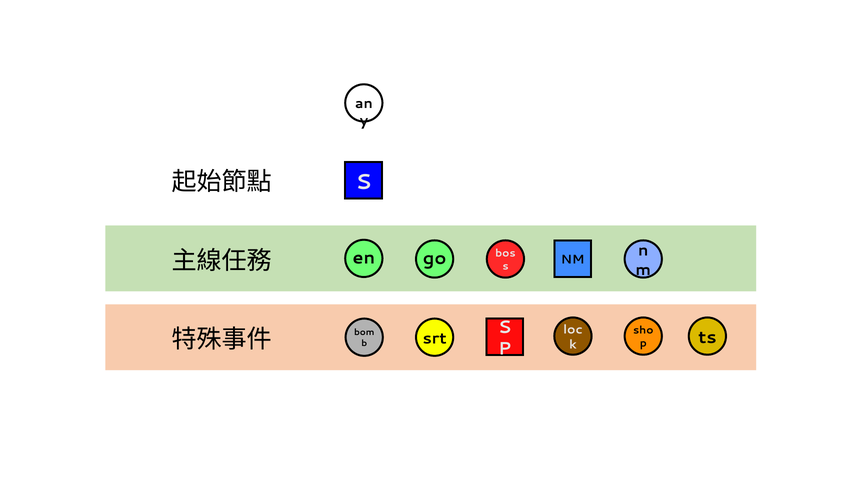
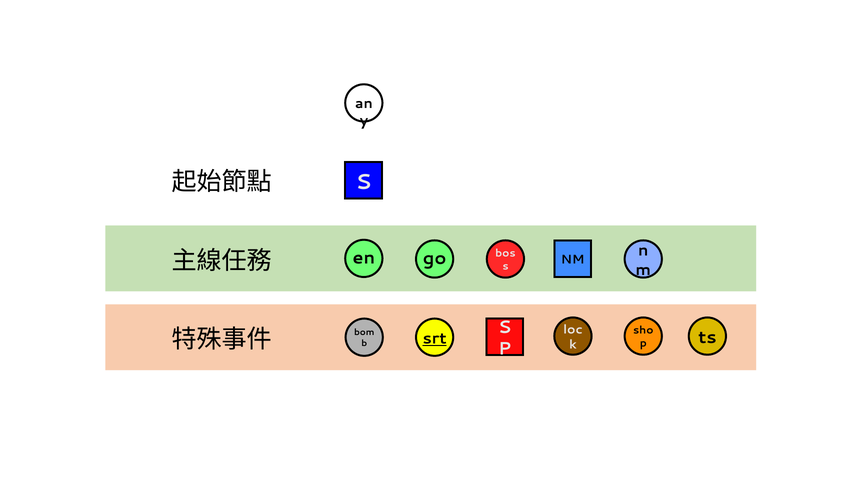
srt underline: none -> present
